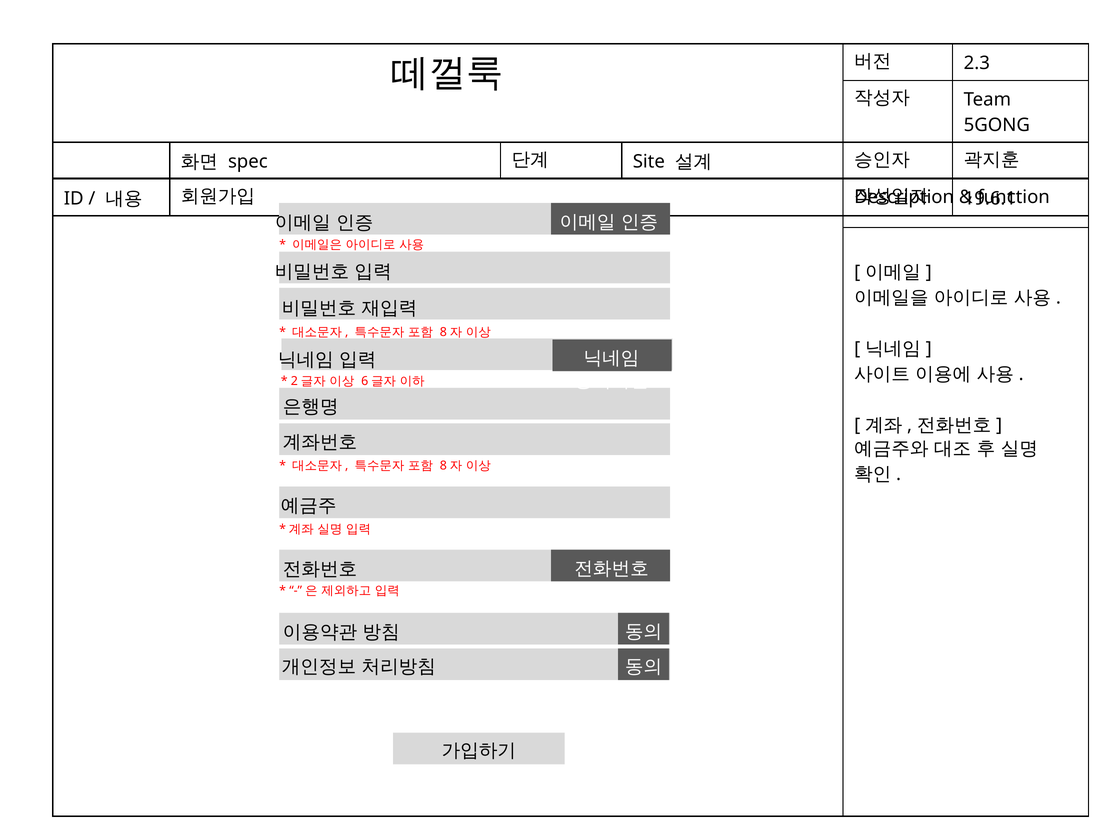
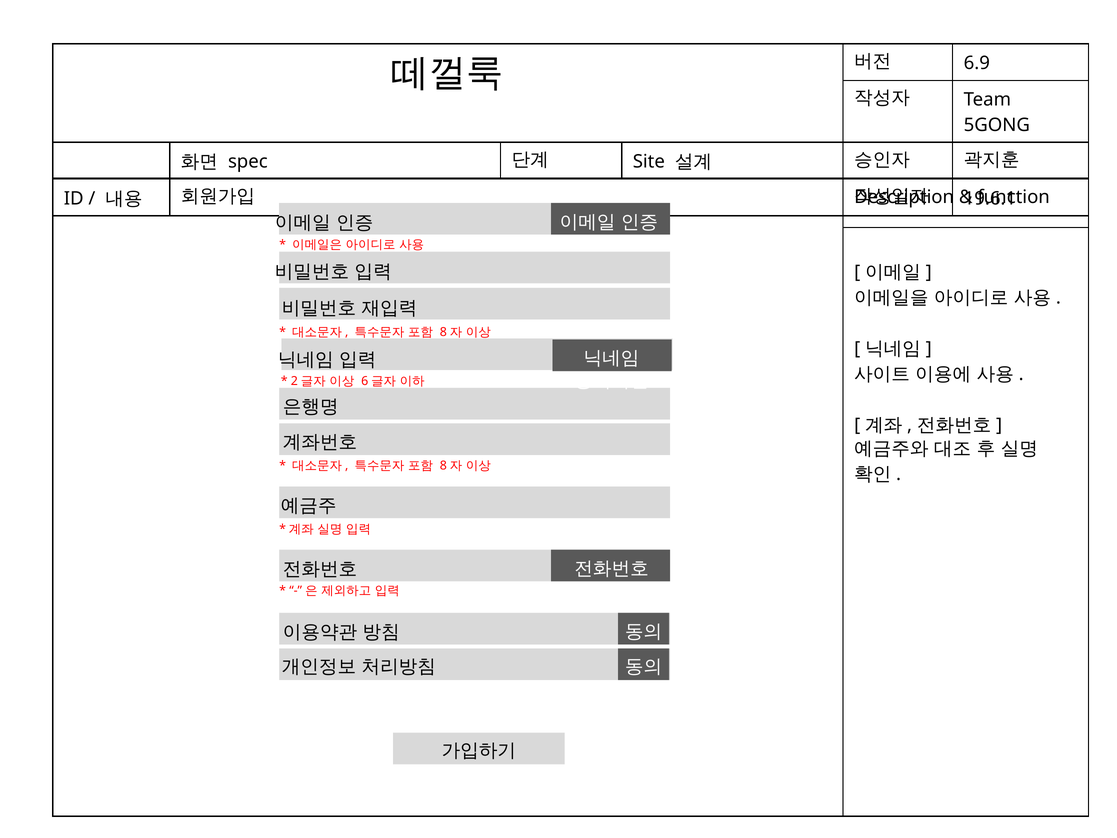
2.3: 2.3 -> 6.9
